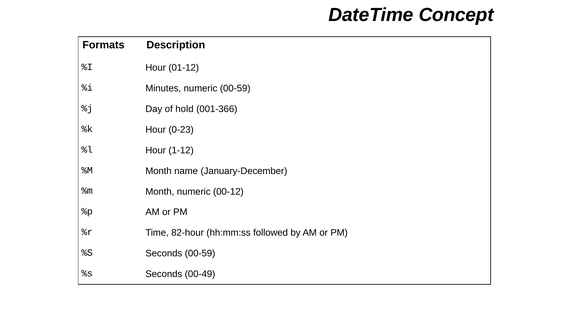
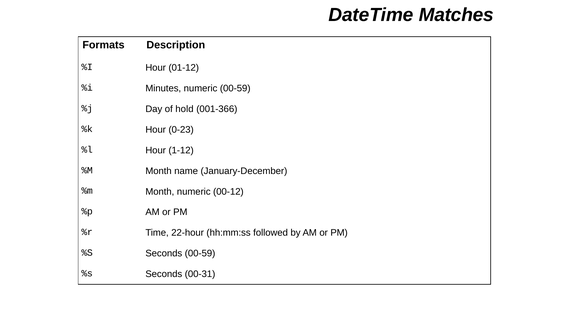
Concept: Concept -> Matches
82-hour: 82-hour -> 22-hour
00-49: 00-49 -> 00-31
